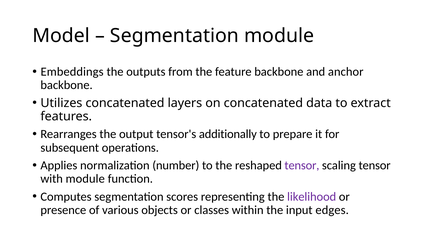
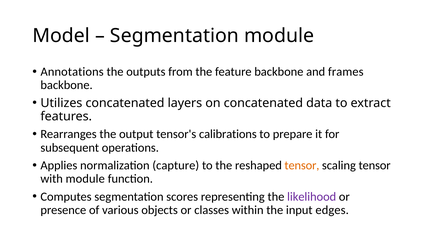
Embeddings: Embeddings -> Annotations
anchor: anchor -> frames
additionally: additionally -> calibrations
number: number -> capture
tensor at (302, 166) colour: purple -> orange
